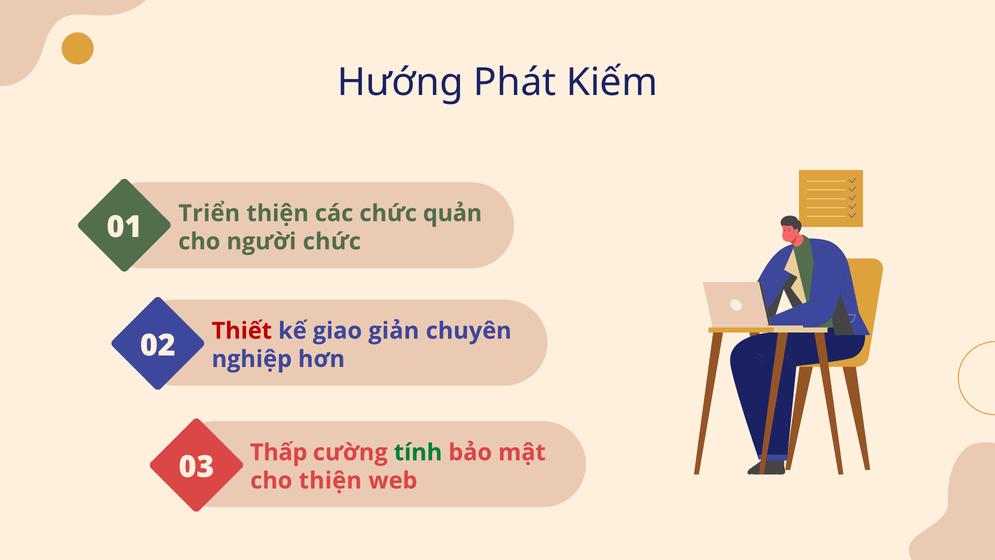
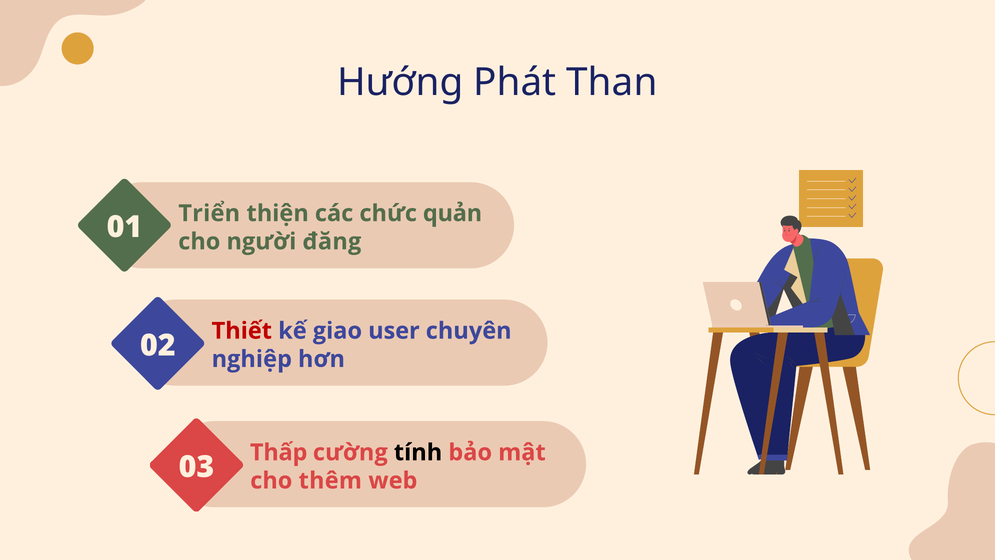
Kiếm: Kiếm -> Than
người chức: chức -> đăng
giản: giản -> user
tính colour: green -> black
cho thiện: thiện -> thêm
